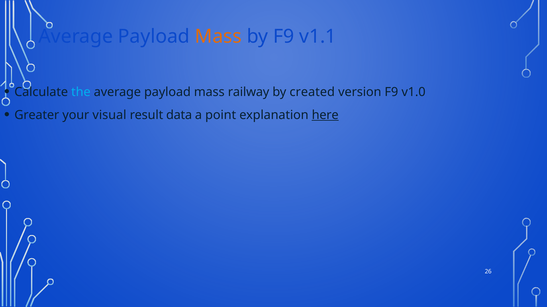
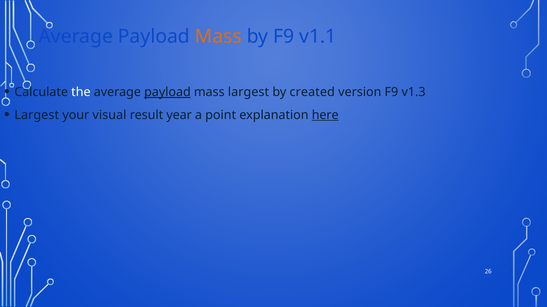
the colour: light blue -> white
payload at (167, 92) underline: none -> present
mass railway: railway -> largest
v1.0: v1.0 -> v1.3
Greater at (37, 115): Greater -> Largest
data: data -> year
